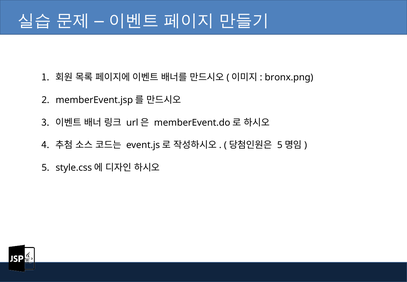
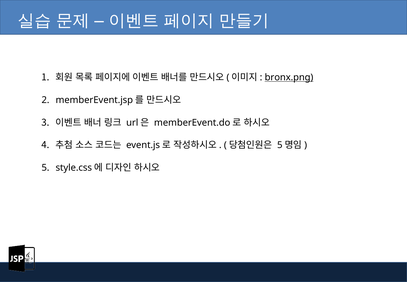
bronx.png underline: none -> present
